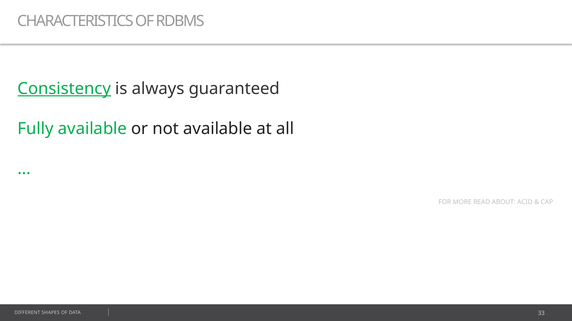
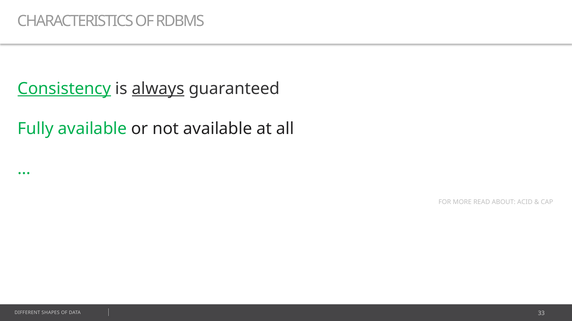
always underline: none -> present
